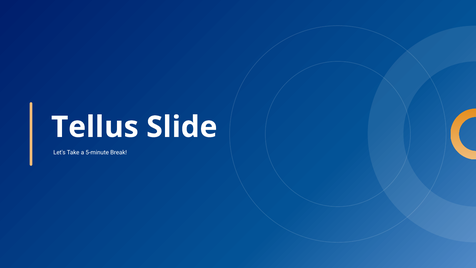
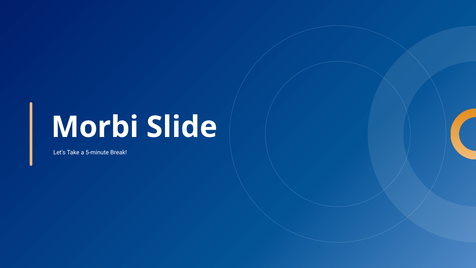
Tellus: Tellus -> Morbi
